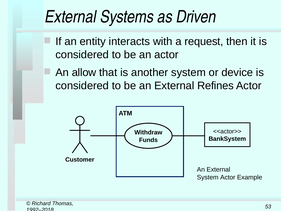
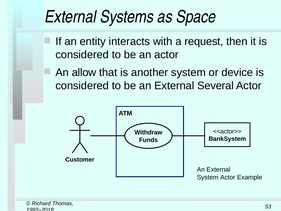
Driven: Driven -> Space
Refines: Refines -> Several
